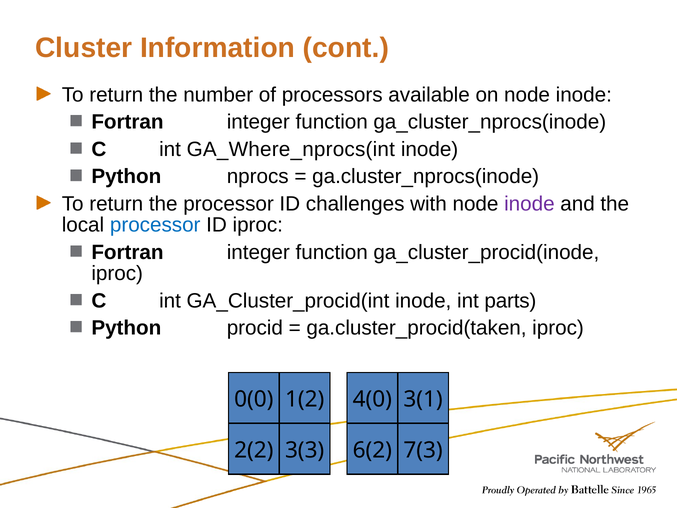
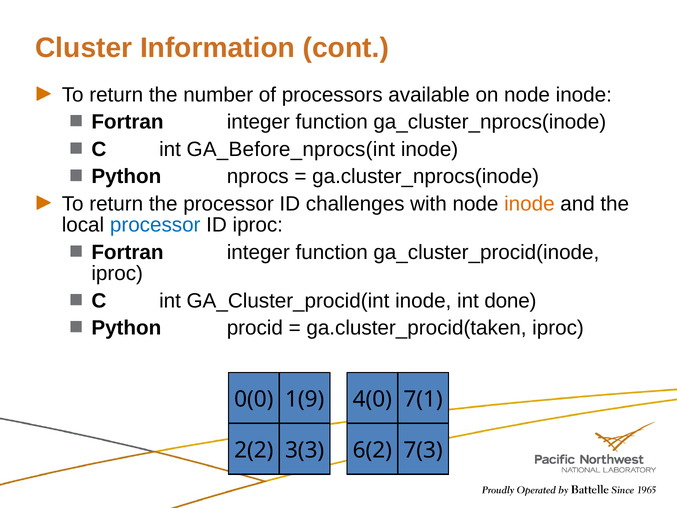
GA_Where_nprocs(int: GA_Where_nprocs(int -> GA_Before_nprocs(int
inode at (529, 204) colour: purple -> orange
parts: parts -> done
1(2: 1(2 -> 1(9
3(1: 3(1 -> 7(1
